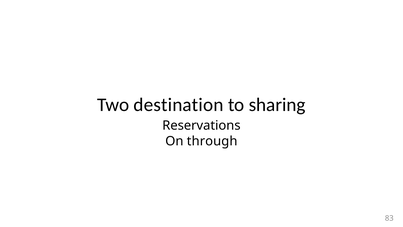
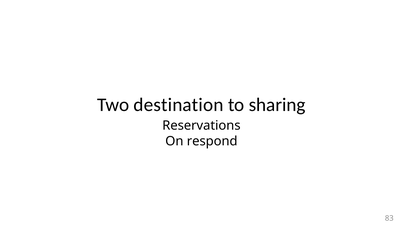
through: through -> respond
